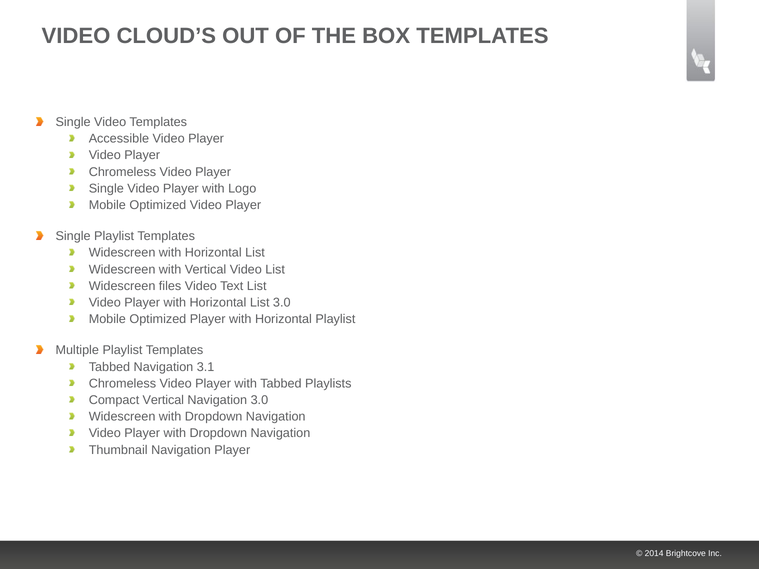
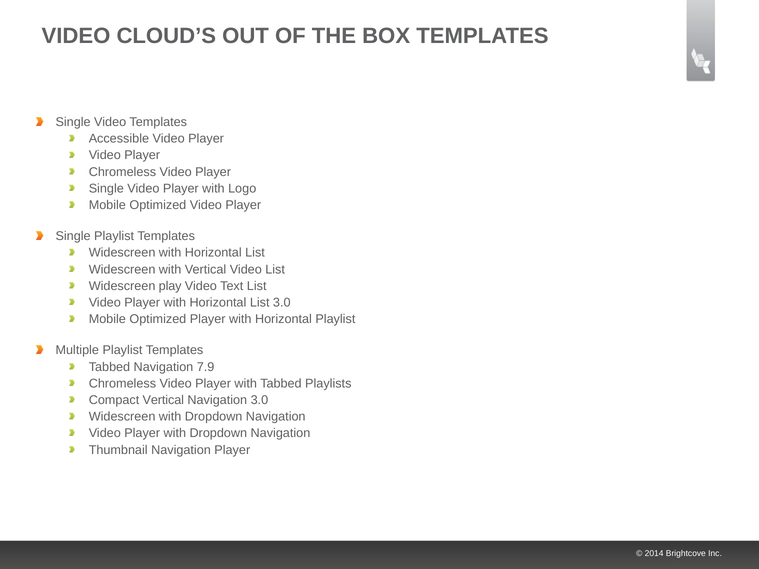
files: files -> play
3.1: 3.1 -> 7.9
